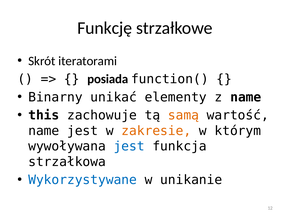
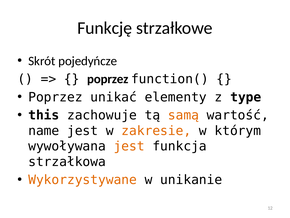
iteratorami: iteratorami -> pojedyńcze
posiada at (108, 79): posiada -> poprzez
Binarny at (55, 97): Binarny -> Poprzez
z name: name -> type
jest at (129, 146) colour: blue -> orange
Wykorzystywane colour: blue -> orange
